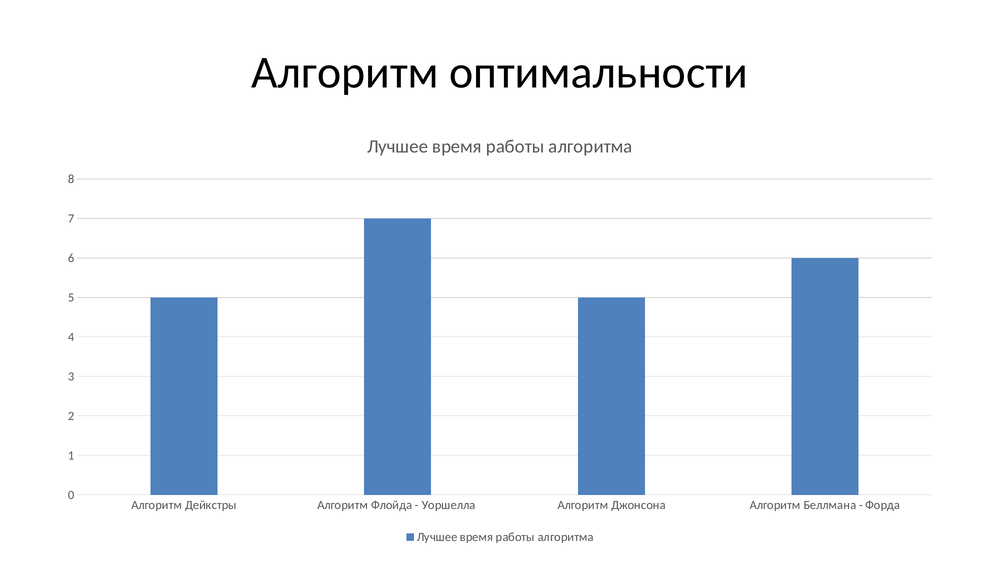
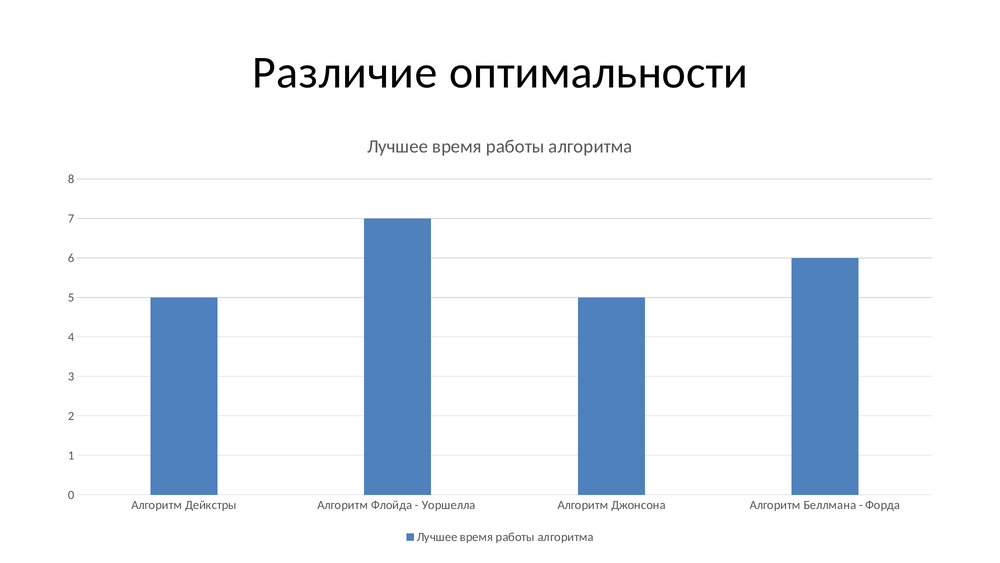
Алгоритм at (345, 73): Алгоритм -> Различие
